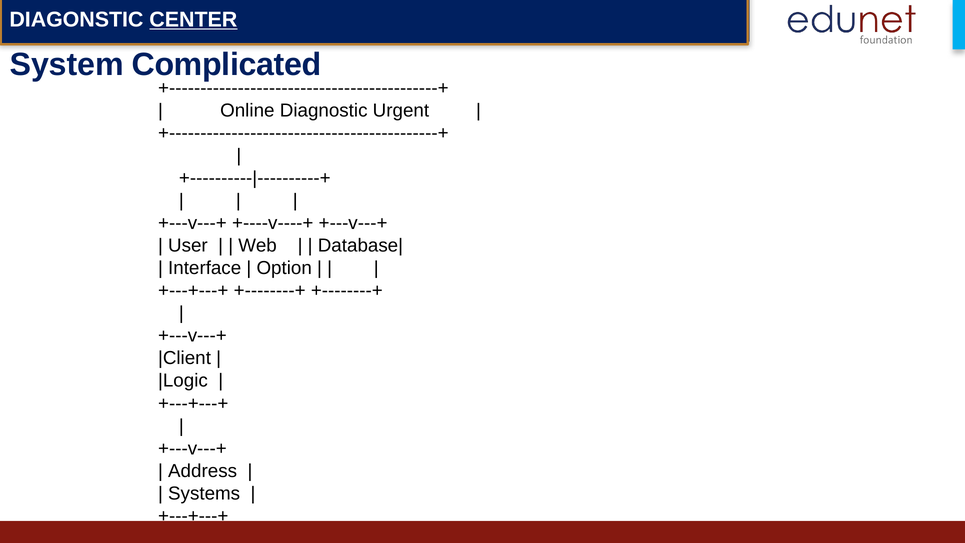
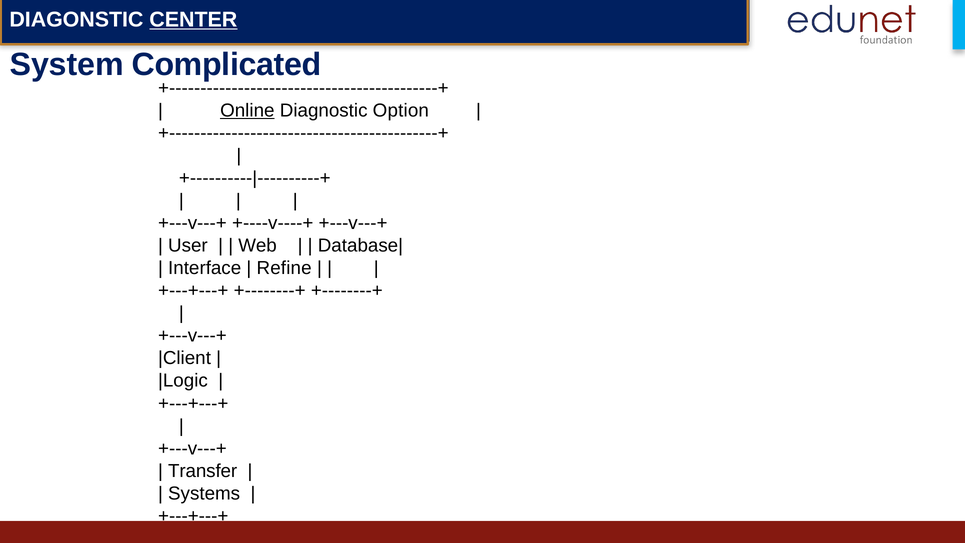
Online underline: none -> present
Urgent: Urgent -> Option
Option: Option -> Refine
Address: Address -> Transfer
